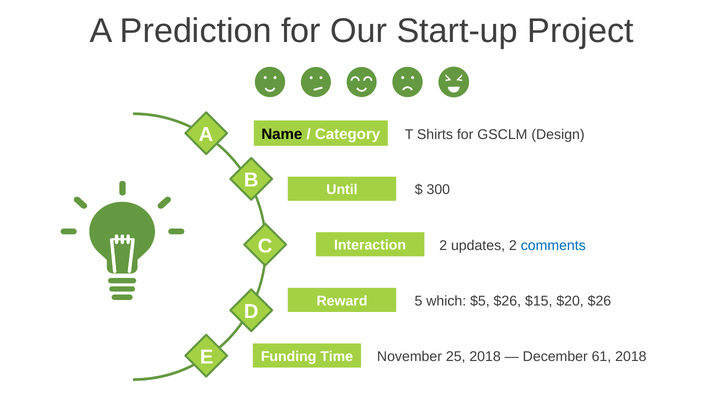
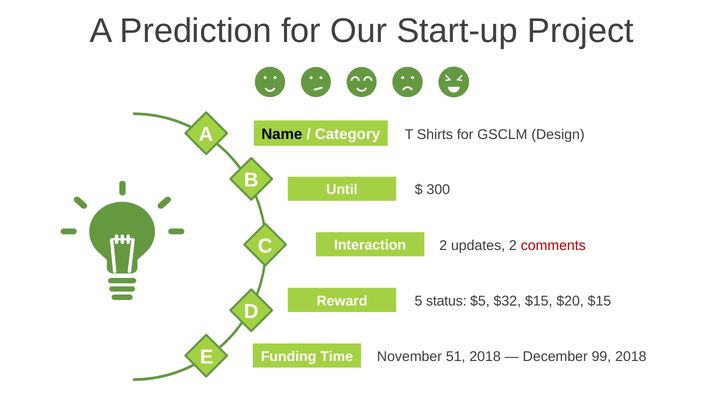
comments colour: blue -> red
which: which -> status
$5 $26: $26 -> $32
$20 $26: $26 -> $15
25: 25 -> 51
61: 61 -> 99
